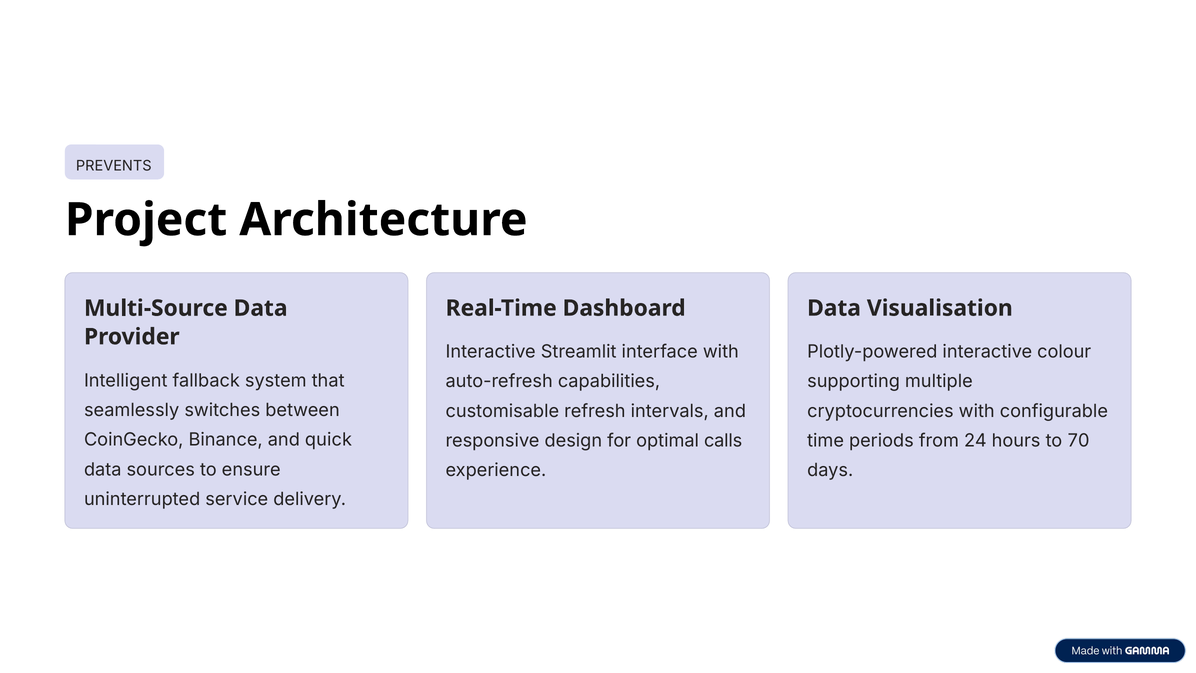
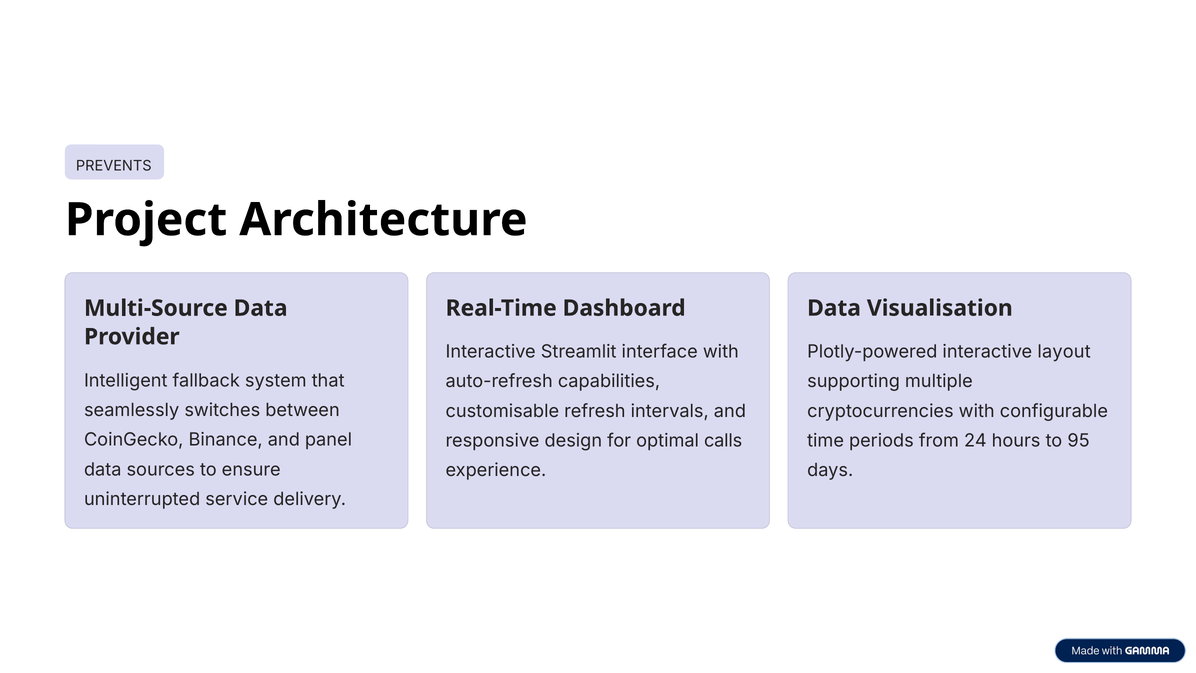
colour: colour -> layout
quick: quick -> panel
70: 70 -> 95
